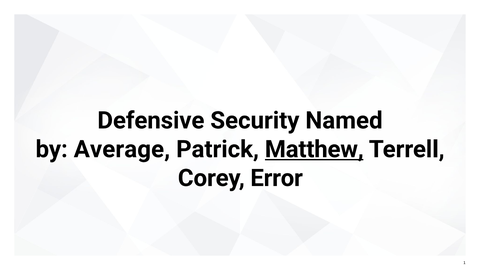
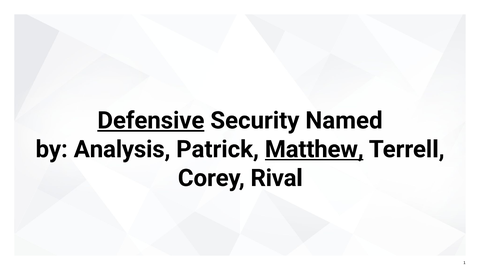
Defensive underline: none -> present
Average: Average -> Analysis
Error: Error -> Rival
